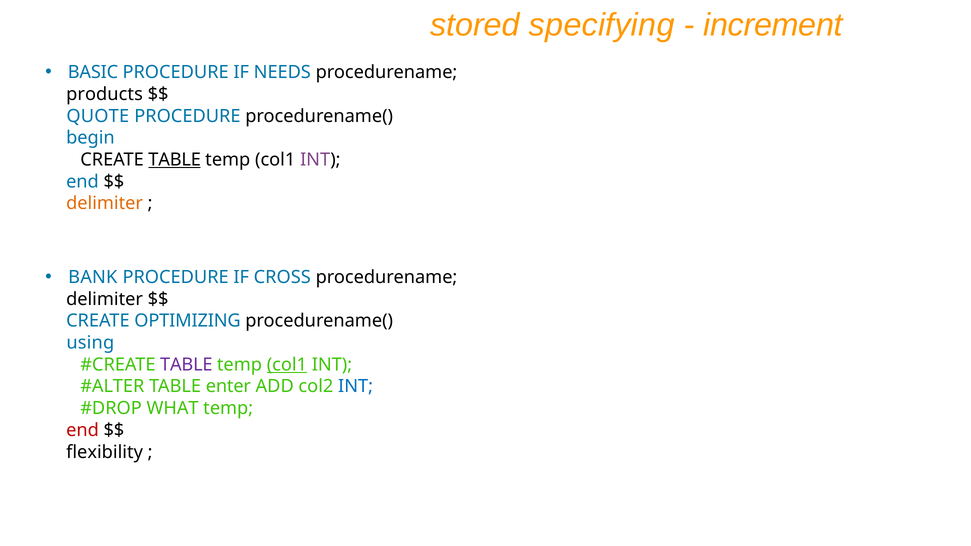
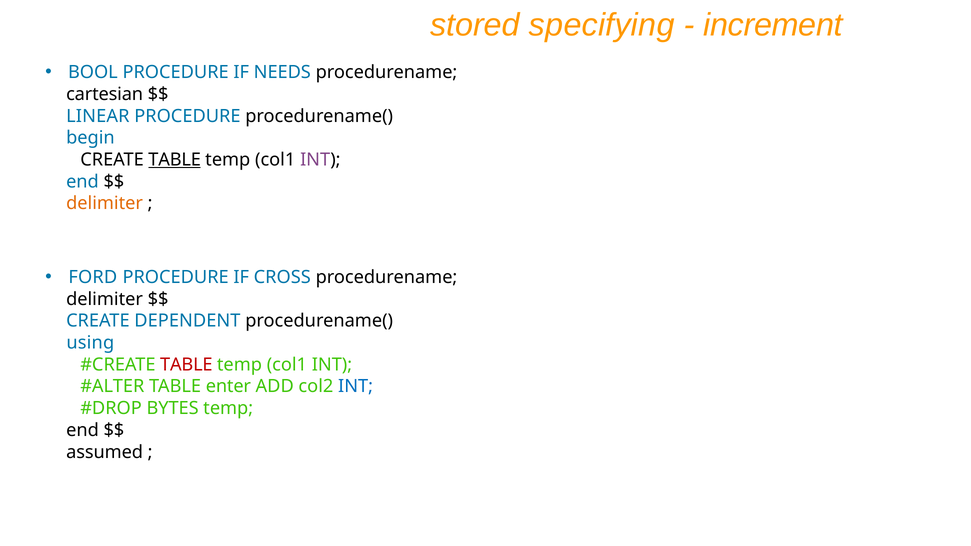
BASIC: BASIC -> BOOL
products: products -> cartesian
QUOTE: QUOTE -> LINEAR
BANK: BANK -> FORD
OPTIMIZING: OPTIMIZING -> DEPENDENT
TABLE at (186, 365) colour: purple -> red
col1 at (287, 365) underline: present -> none
WHAT: WHAT -> BYTES
end at (82, 430) colour: red -> black
flexibility: flexibility -> assumed
